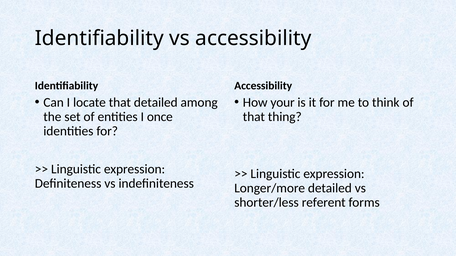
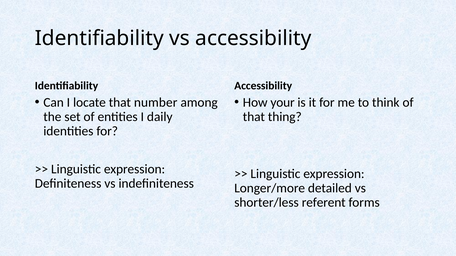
that detailed: detailed -> number
once: once -> daily
